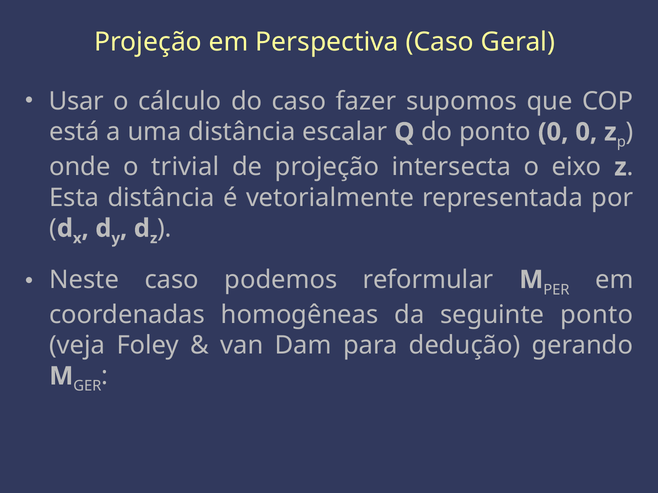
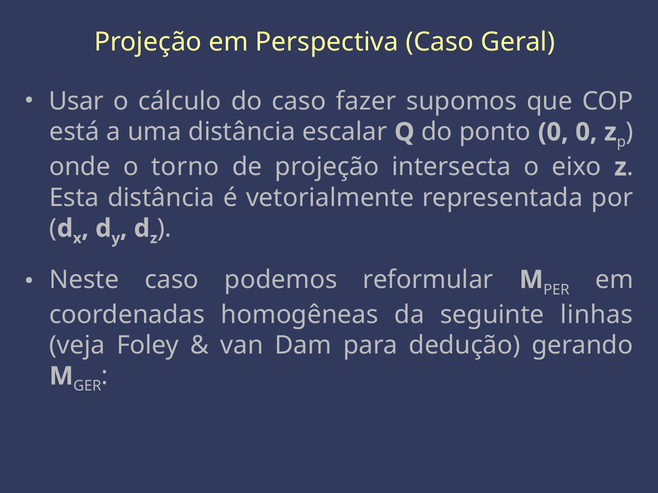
trivial: trivial -> torno
seguinte ponto: ponto -> linhas
